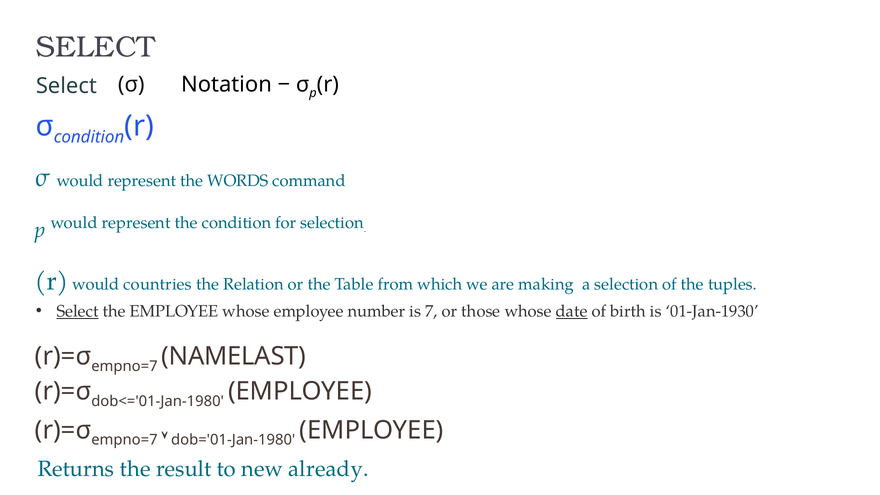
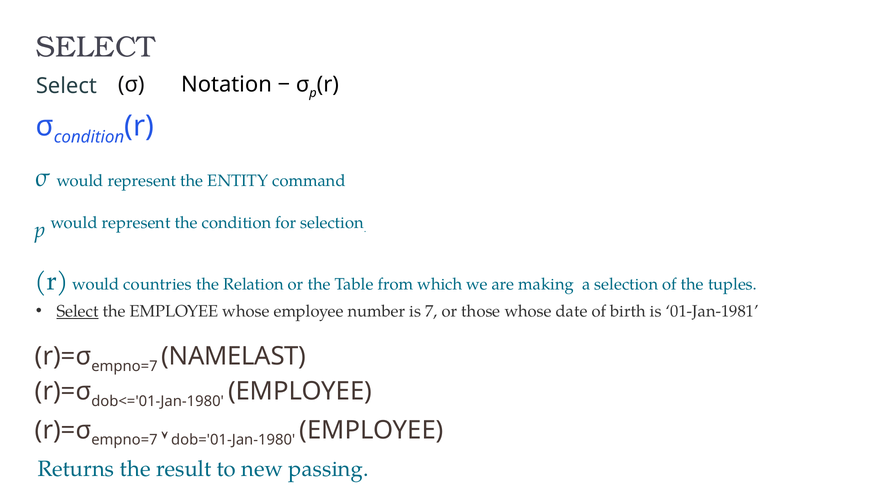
WORDS: WORDS -> ENTITY
date underline: present -> none
01-Jan-1930: 01-Jan-1930 -> 01-Jan-1981
already: already -> passing
